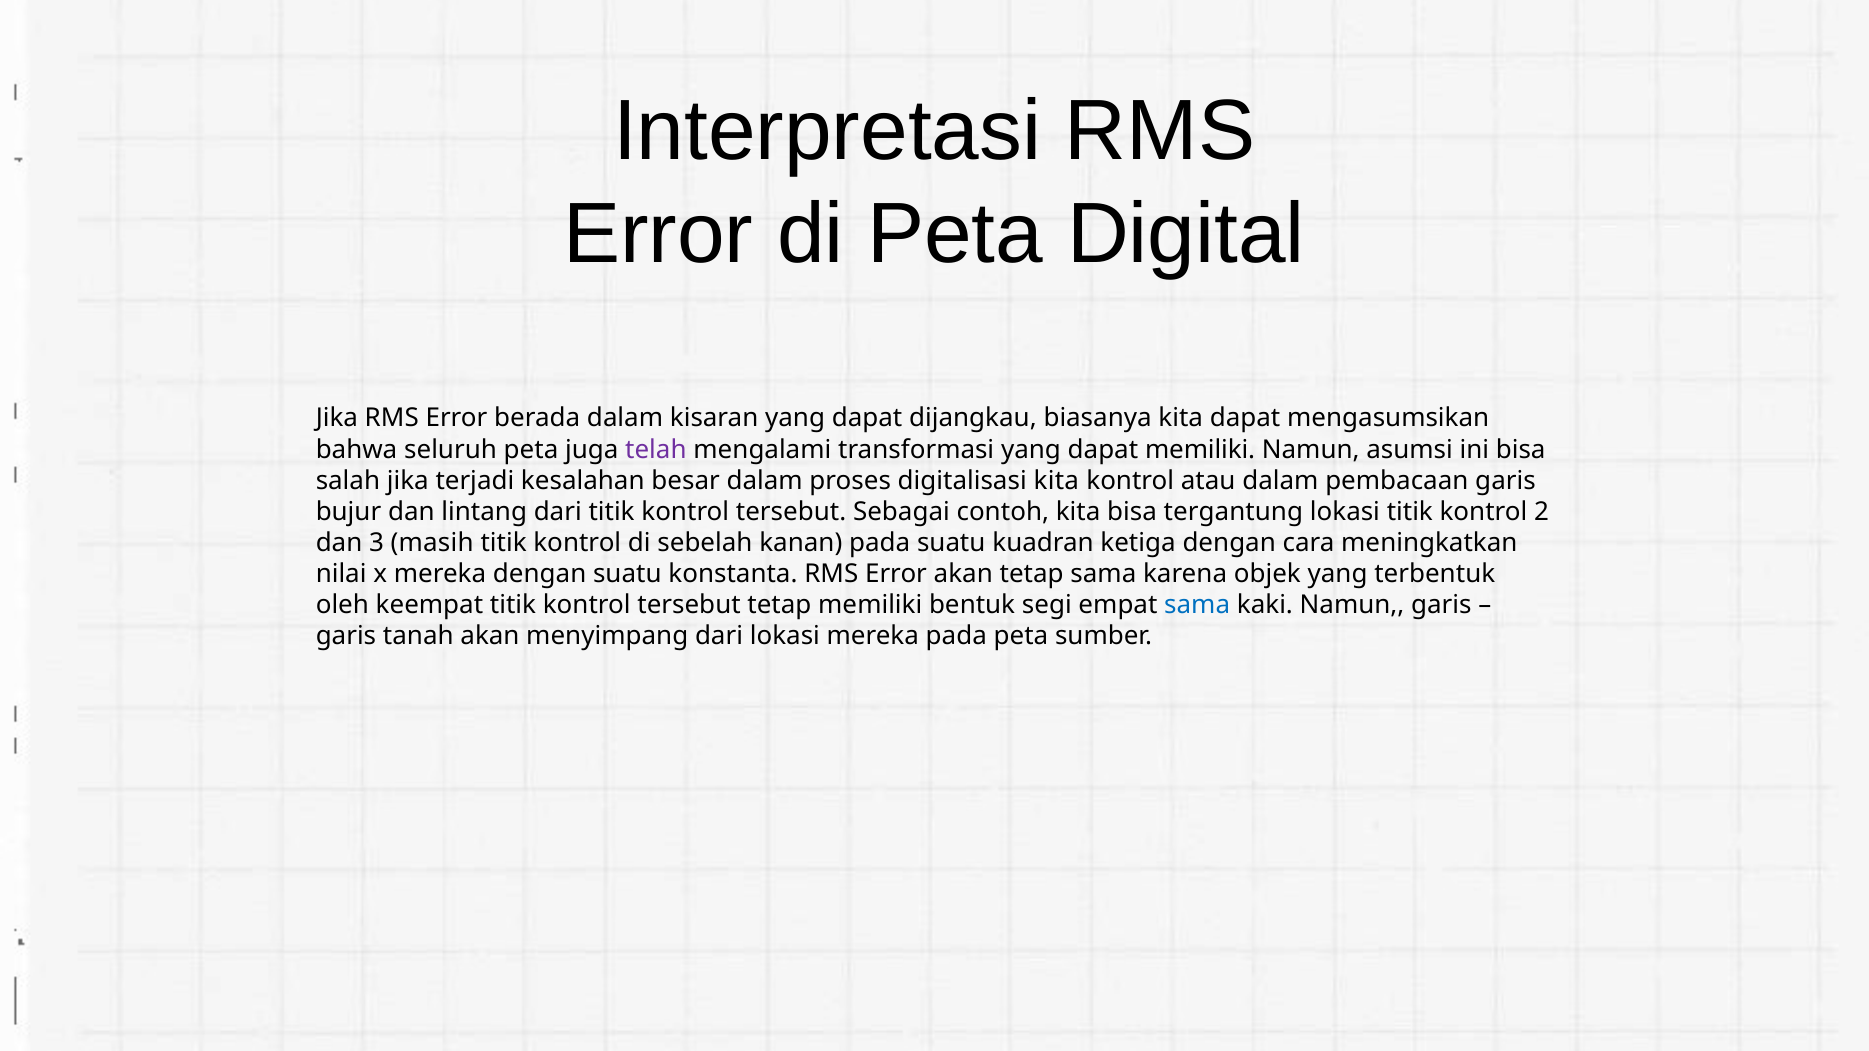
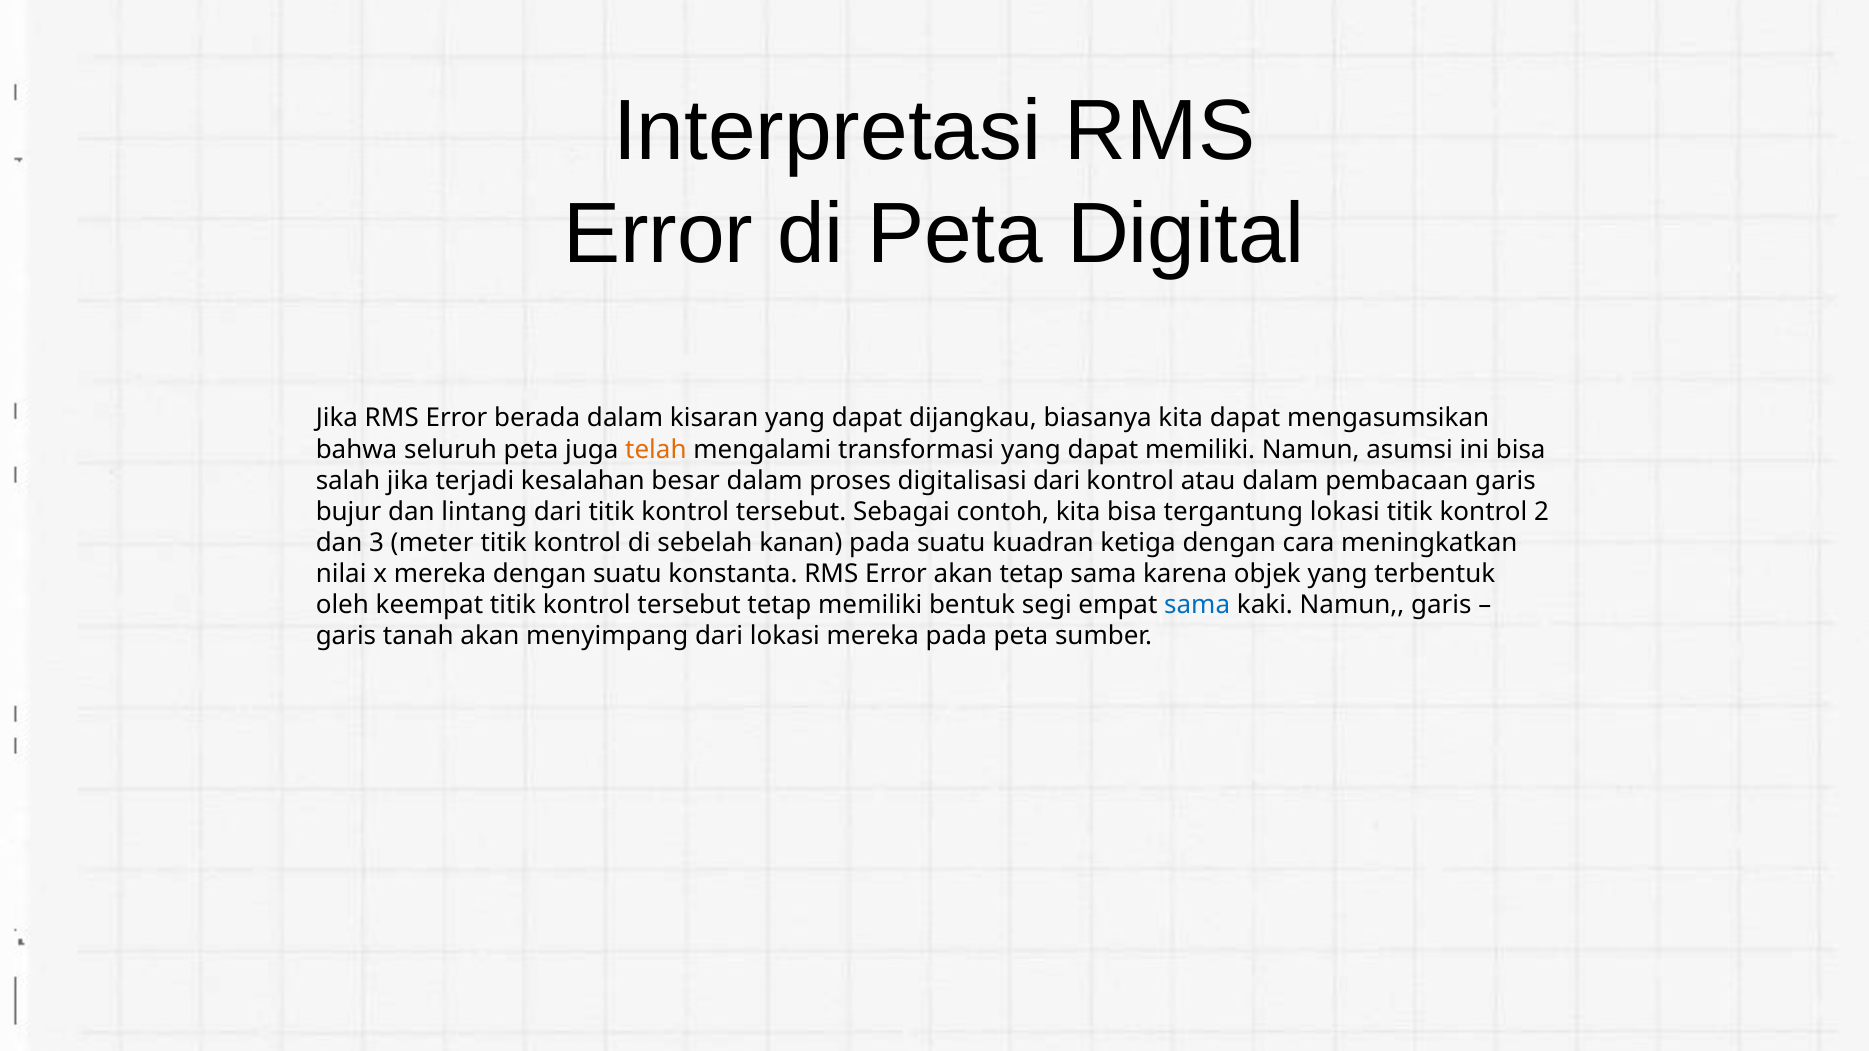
telah colour: purple -> orange
digitalisasi kita: kita -> dari
masih: masih -> meter
